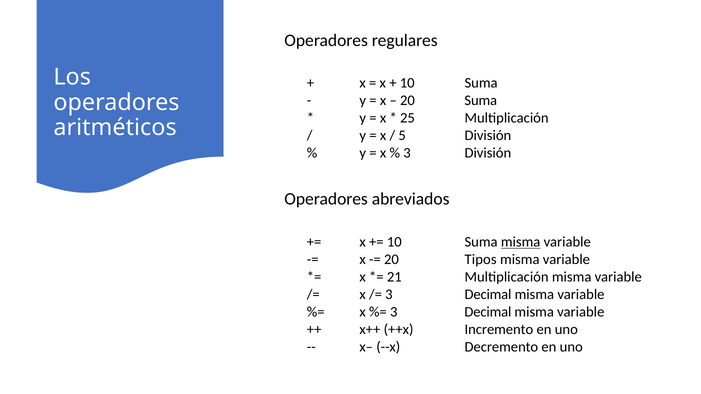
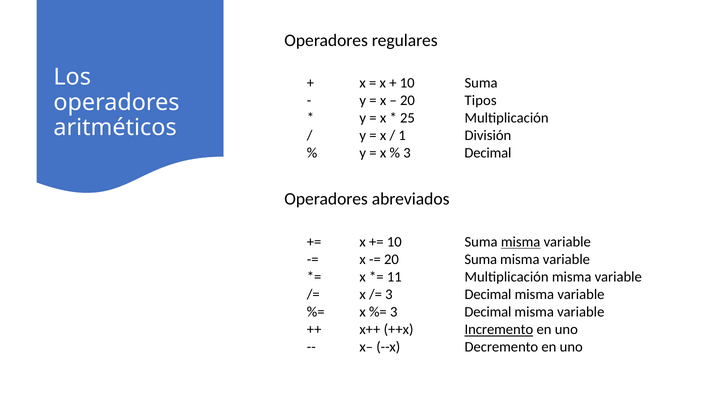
20 Suma: Suma -> Tipos
5: 5 -> 1
División at (488, 153): División -> Decimal
20 Tipos: Tipos -> Suma
21: 21 -> 11
Incremento underline: none -> present
